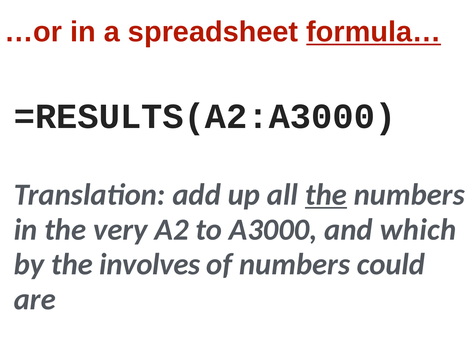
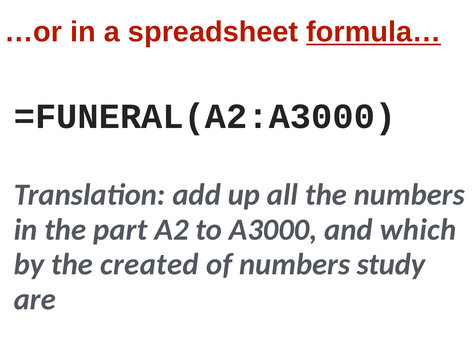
=RESULTS(A2:A3000: =RESULTS(A2:A3000 -> =FUNERAL(A2:A3000
the at (326, 195) underline: present -> none
very: very -> part
involves: involves -> created
could: could -> study
